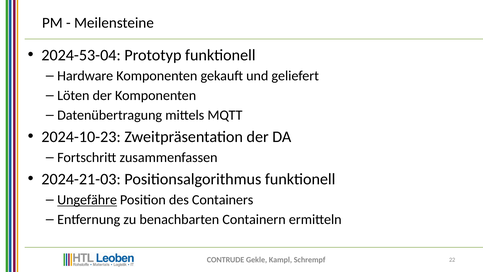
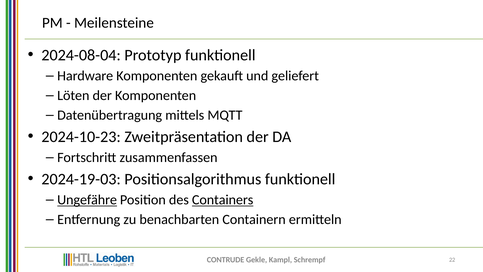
2024-53-04: 2024-53-04 -> 2024-08-04
2024-21-03: 2024-21-03 -> 2024-19-03
Containers underline: none -> present
